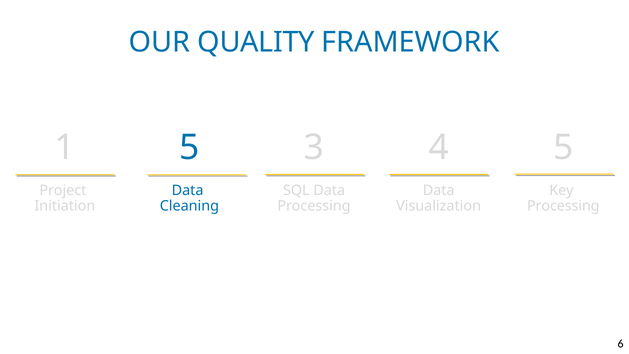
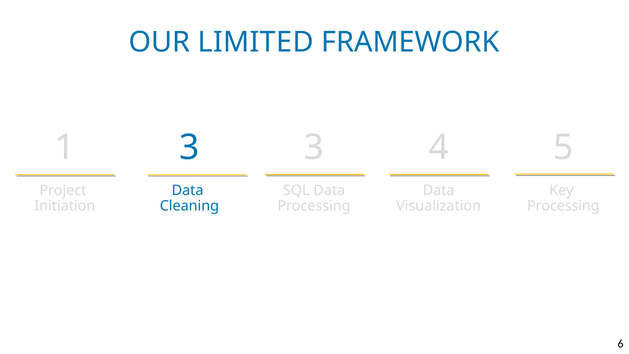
QUALITY: QUALITY -> LIMITED
1 5: 5 -> 3
